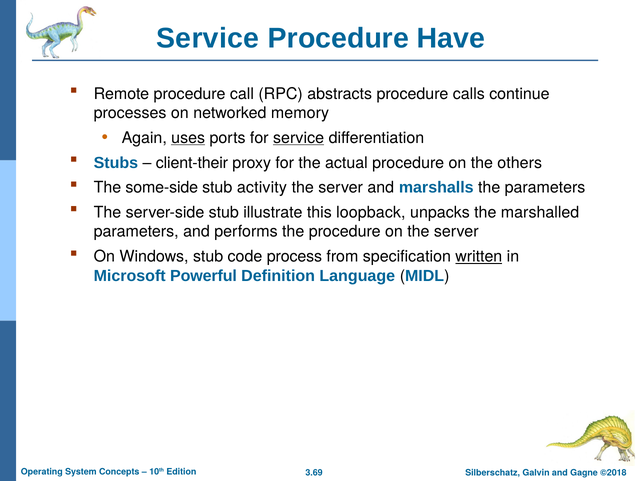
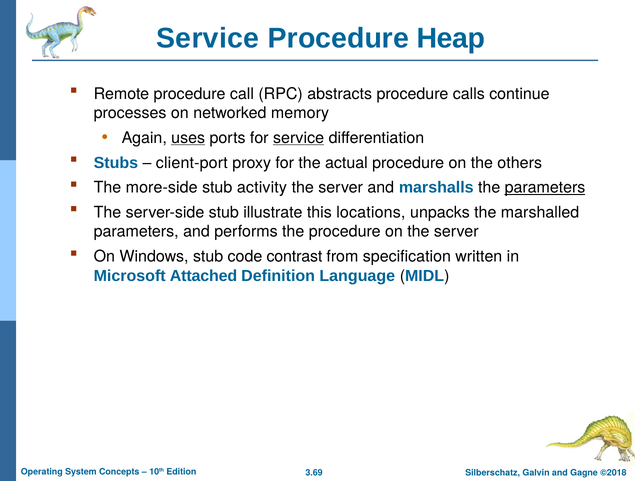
Have: Have -> Heap
client-their: client-their -> client-port
some-side: some-side -> more-side
parameters at (545, 187) underline: none -> present
loopback: loopback -> locations
process: process -> contrast
written underline: present -> none
Powerful: Powerful -> Attached
